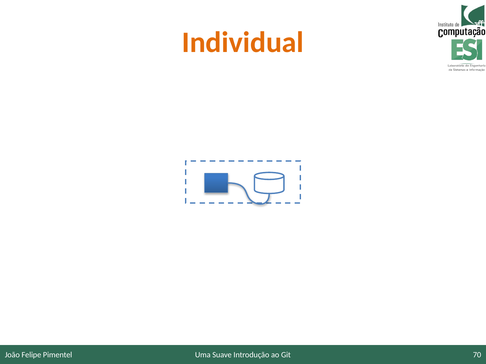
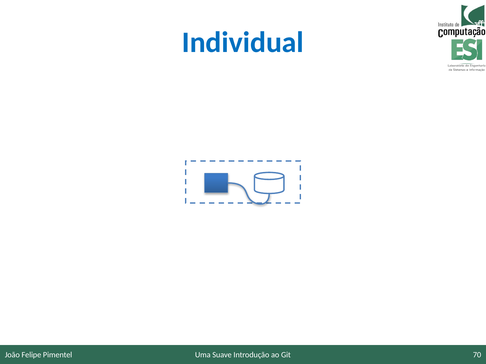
Individual colour: orange -> blue
